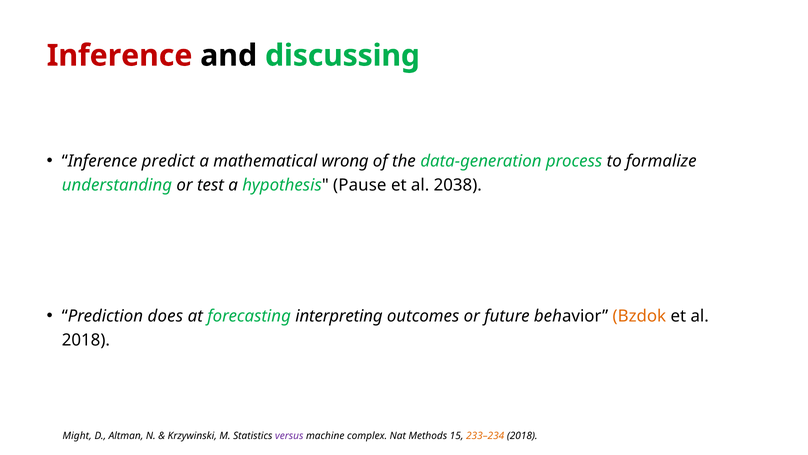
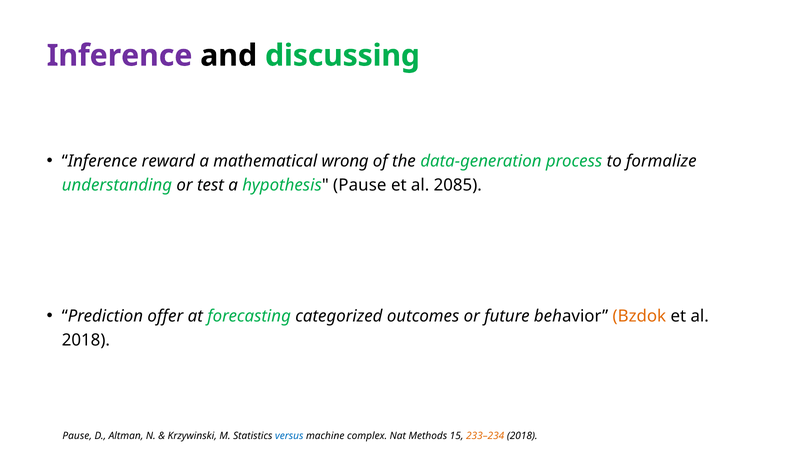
Inference at (120, 56) colour: red -> purple
predict: predict -> reward
2038: 2038 -> 2085
does: does -> offer
interpreting: interpreting -> categorized
Might at (77, 435): Might -> Pause
versus colour: purple -> blue
